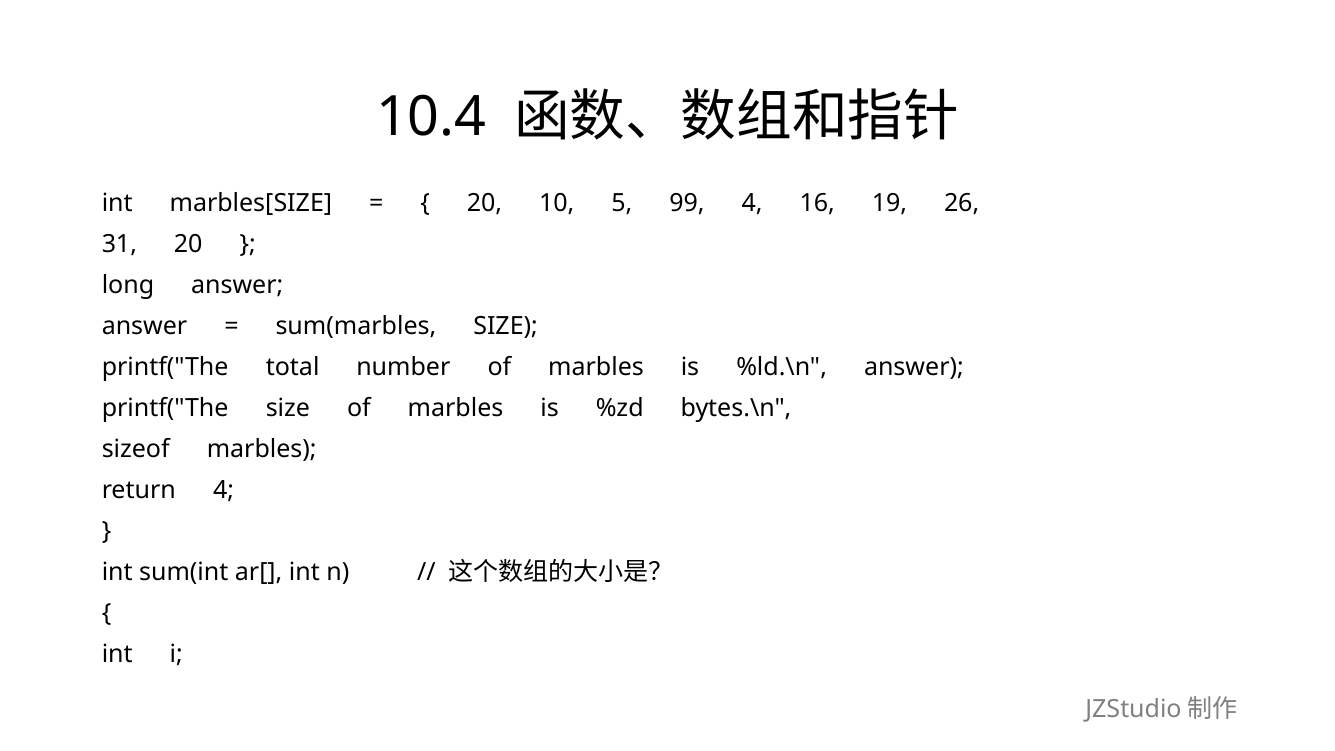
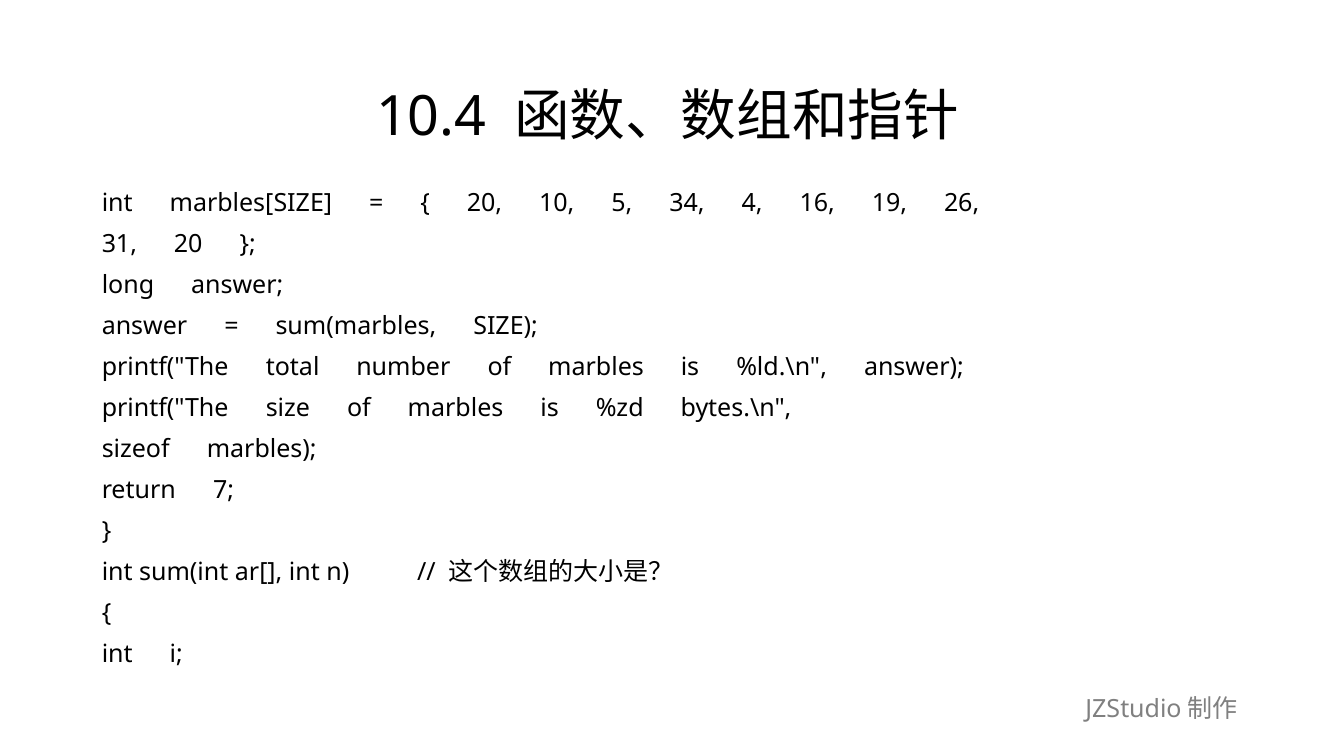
99: 99 -> 34
return 4: 4 -> 7
